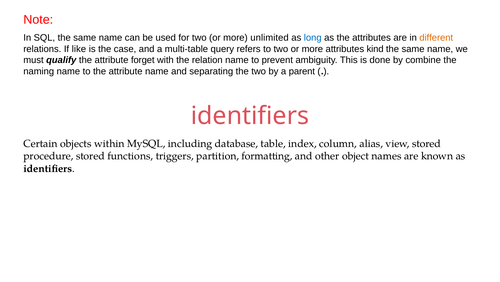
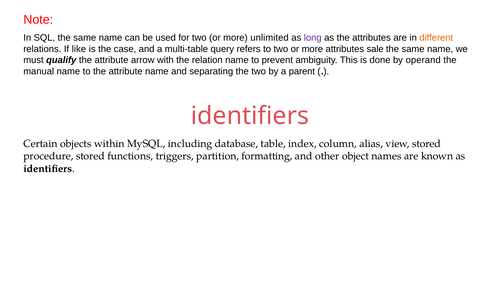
long colour: blue -> purple
kind: kind -> sale
forget: forget -> arrow
combine: combine -> operand
naming: naming -> manual
